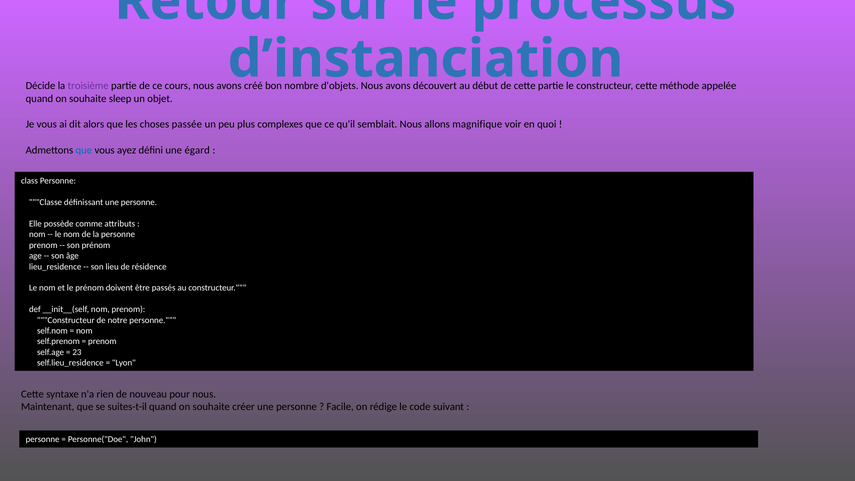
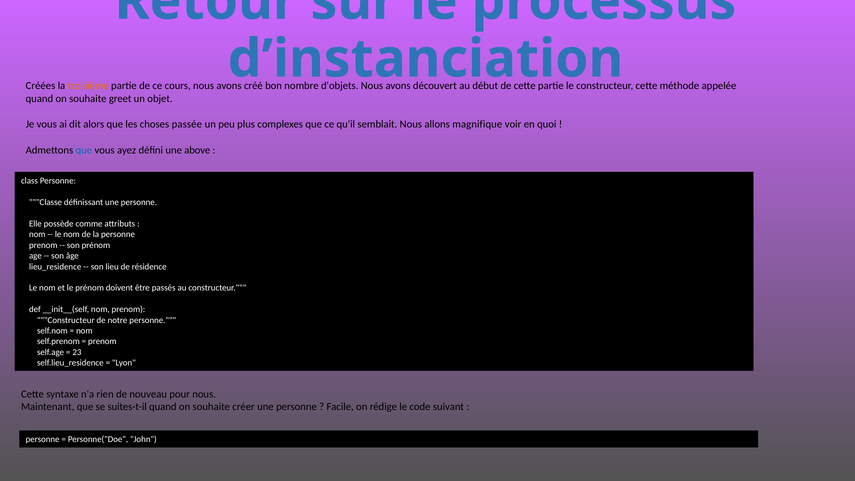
Décide: Décide -> Créées
troisième colour: purple -> orange
sleep: sleep -> greet
égard: égard -> above
